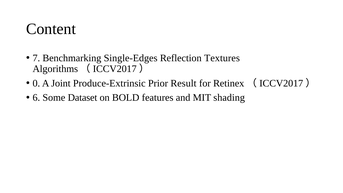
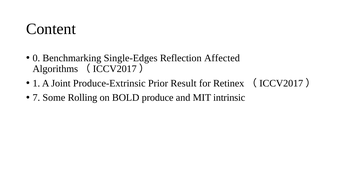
7: 7 -> 0
Textures: Textures -> Affected
0: 0 -> 1
6: 6 -> 7
Dataset: Dataset -> Rolling
features: features -> produce
shading: shading -> intrinsic
